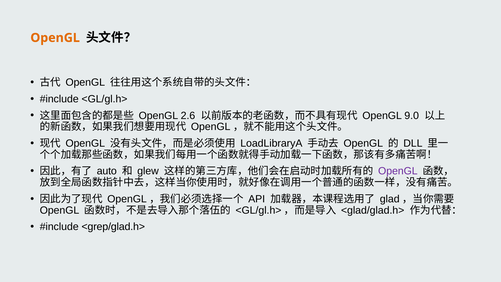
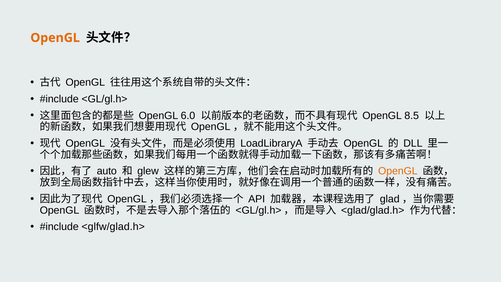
2.6: 2.6 -> 6.0
9.0: 9.0 -> 8.5
OpenGL at (398, 171) colour: purple -> orange
<grep/glad.h>: <grep/glad.h> -> <glfw/glad.h>
